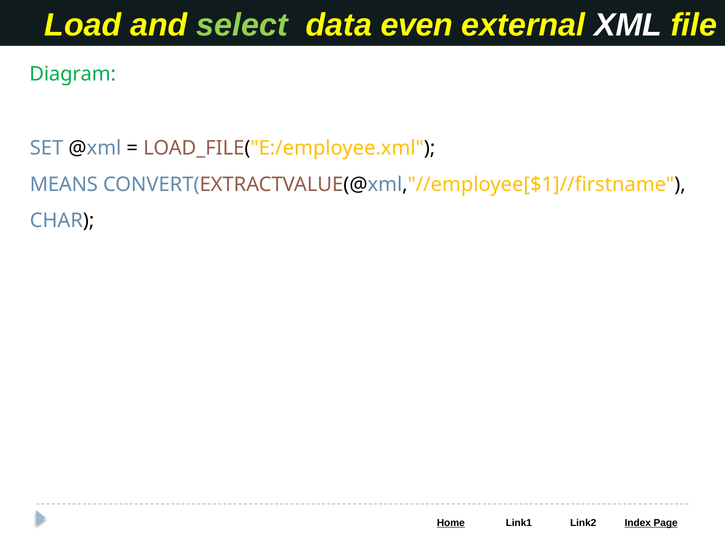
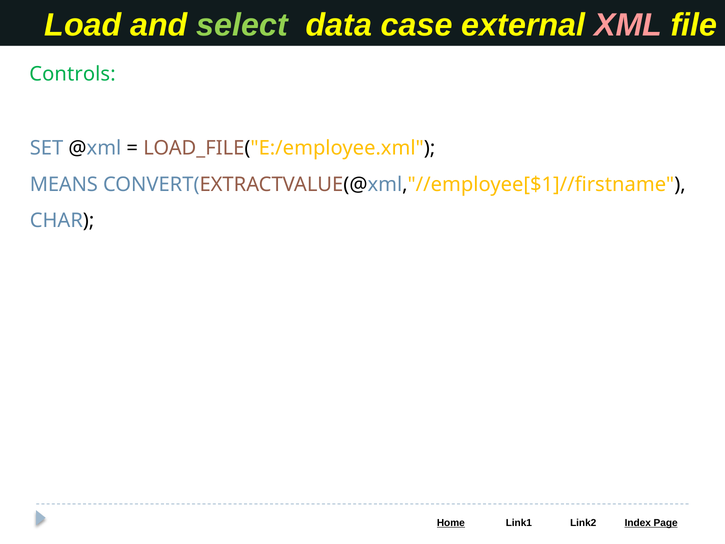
even: even -> case
XML colour: white -> pink
Diagram: Diagram -> Controls
